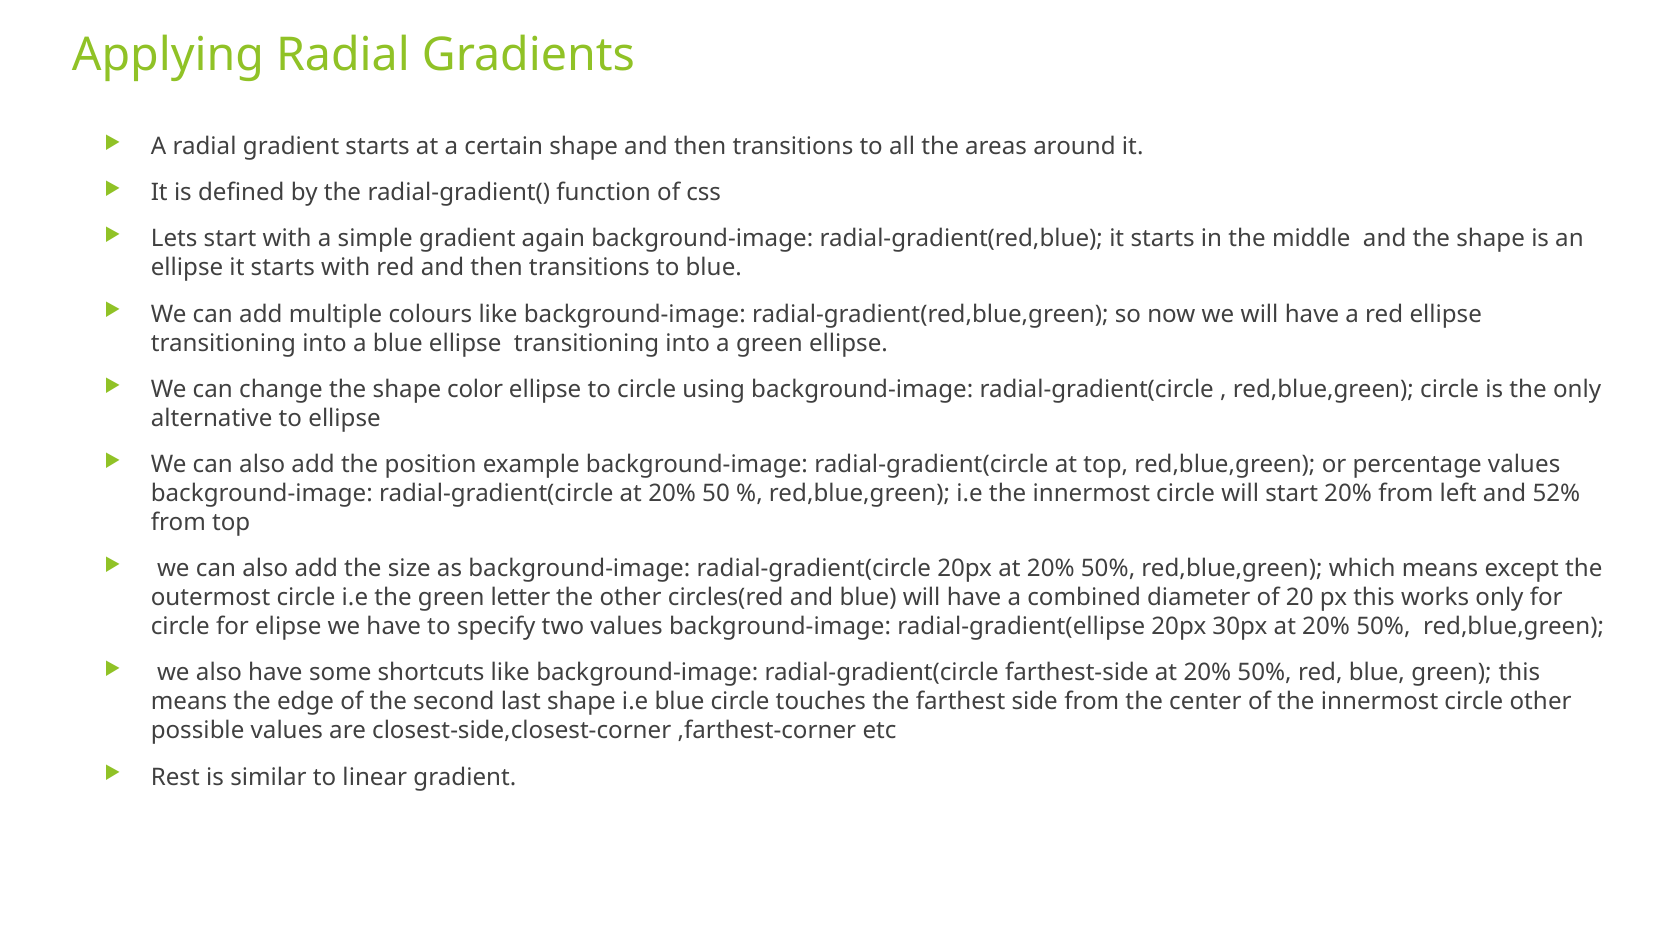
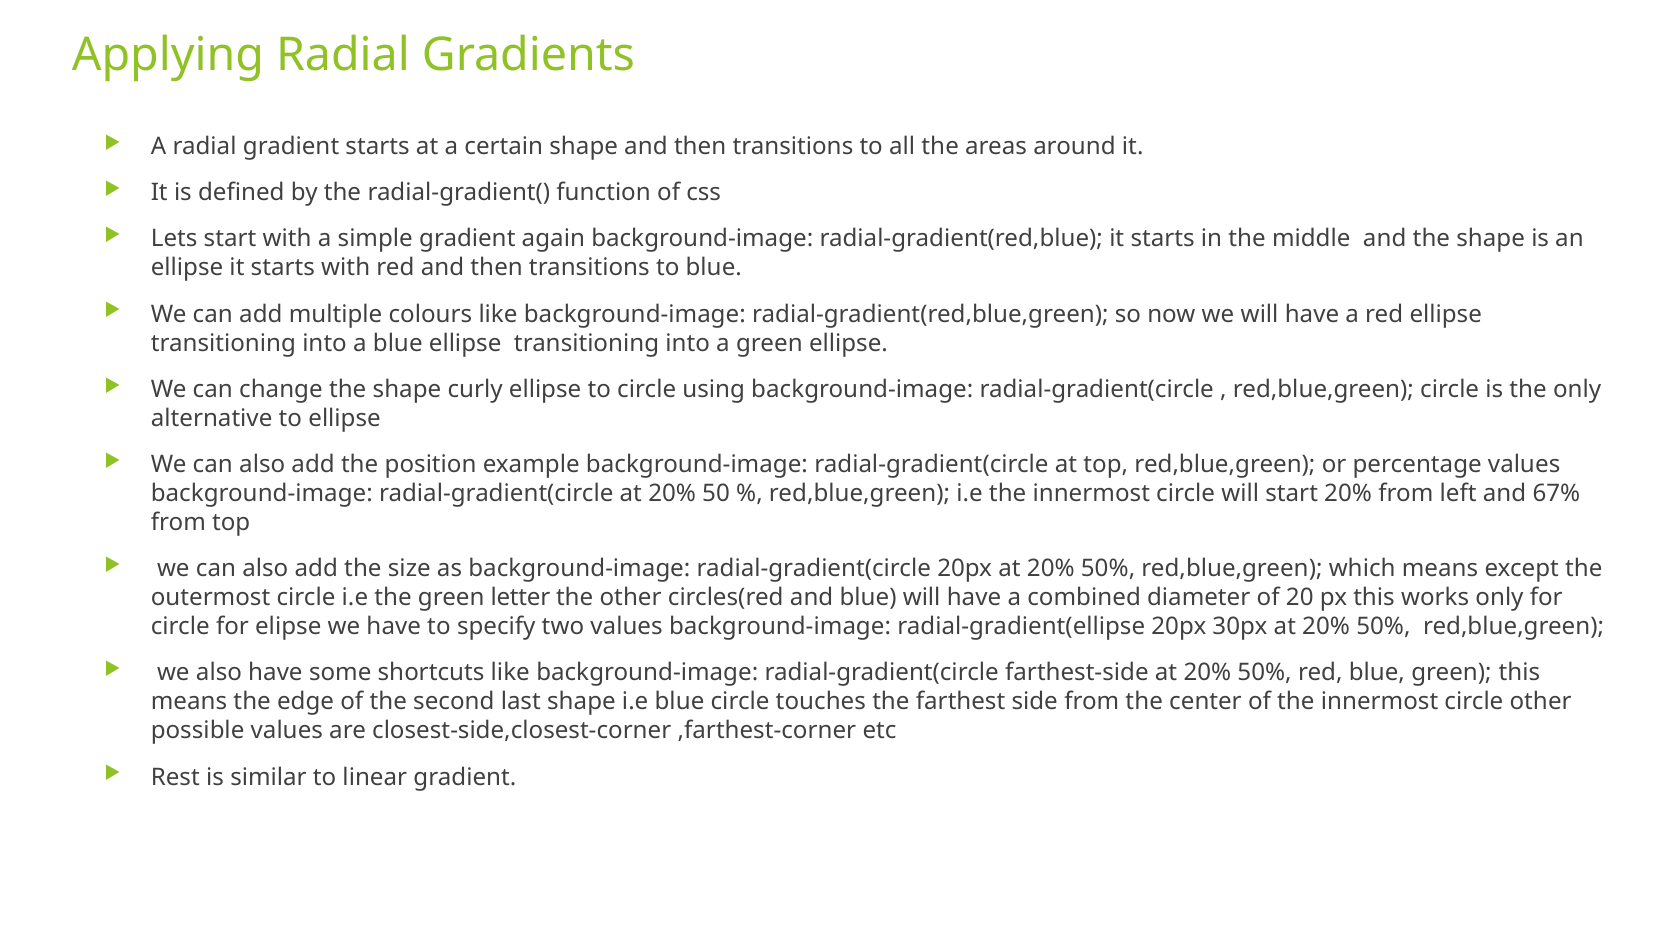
color: color -> curly
52%: 52% -> 67%
